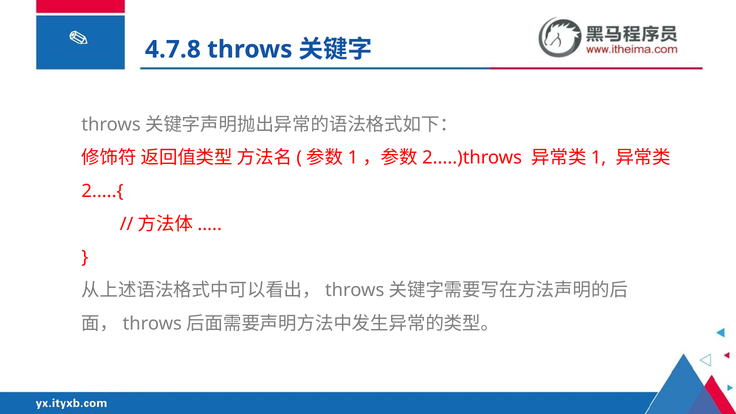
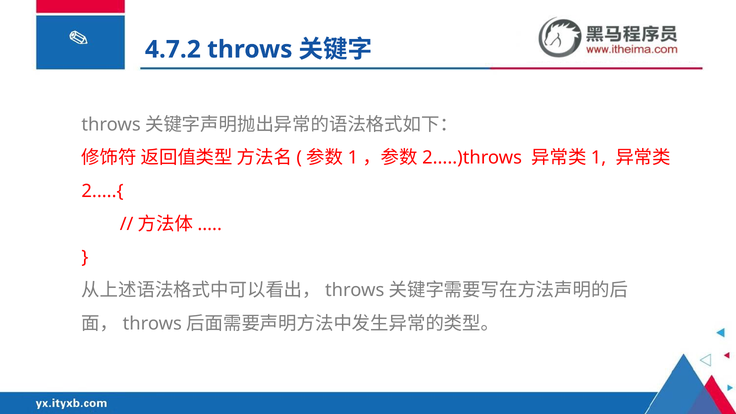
4.7.8: 4.7.8 -> 4.7.2
